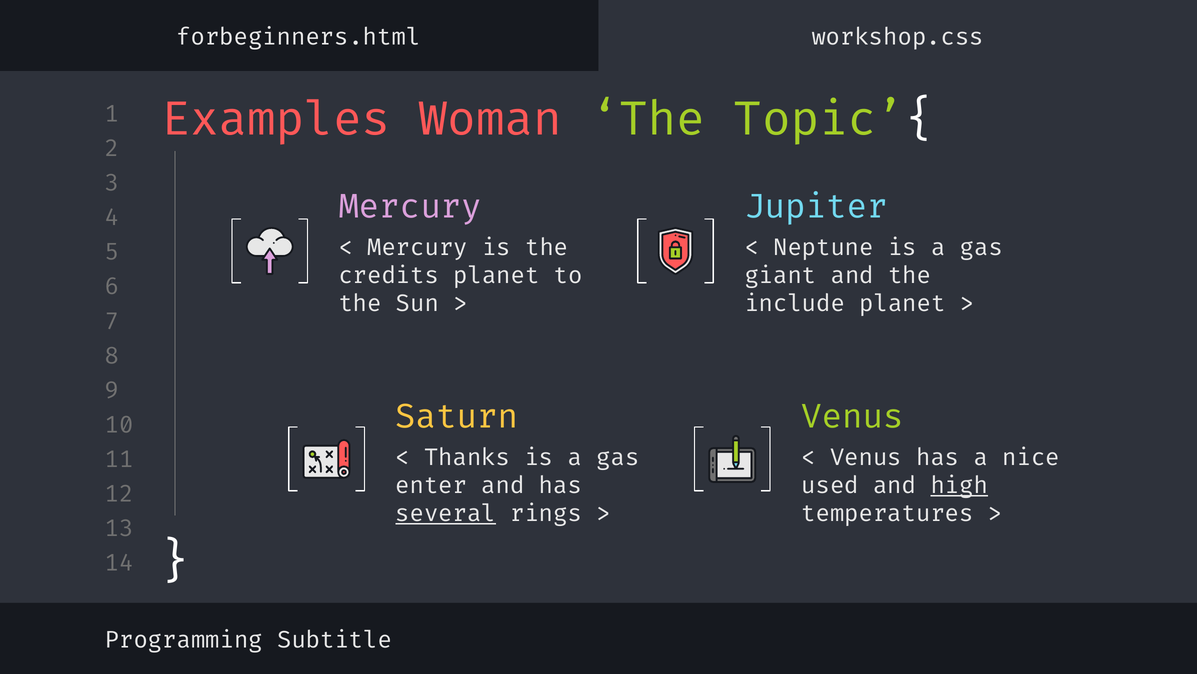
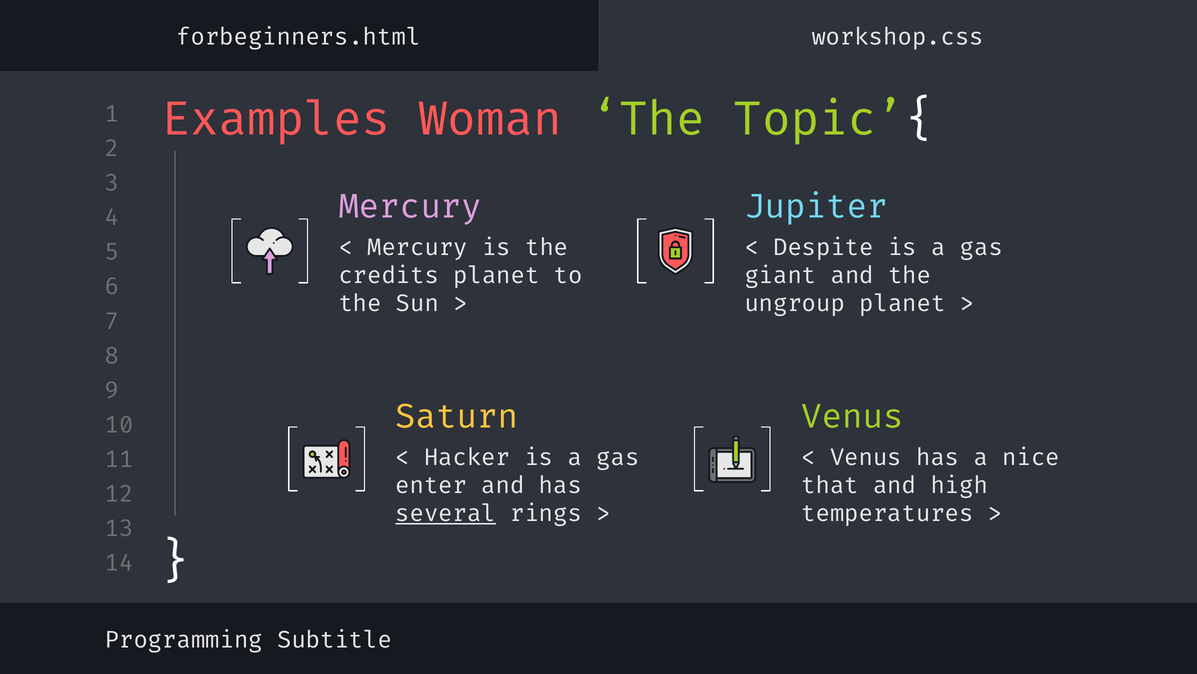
Neptune: Neptune -> Despite
include: include -> ungroup
Thanks: Thanks -> Hacker
used: used -> that
high underline: present -> none
